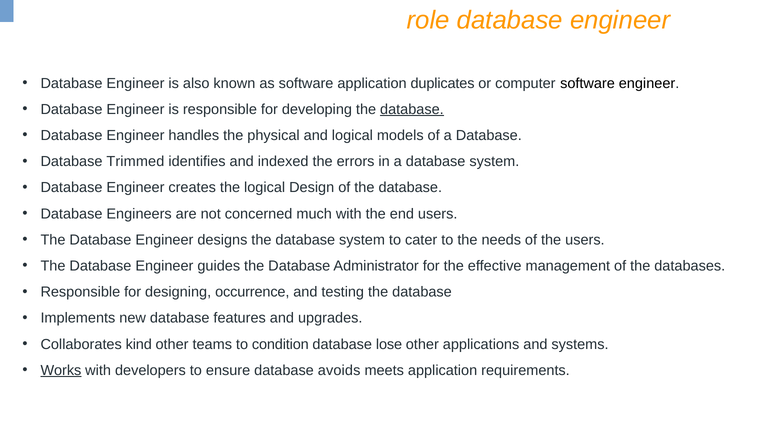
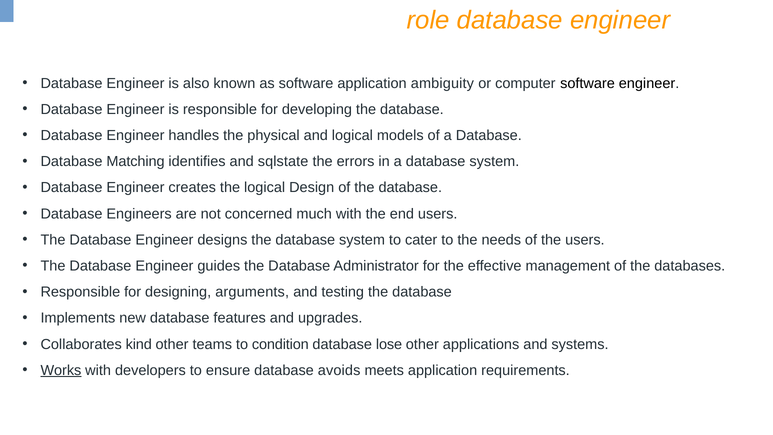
duplicates: duplicates -> ambiguity
database at (412, 109) underline: present -> none
Trimmed: Trimmed -> Matching
indexed: indexed -> sqlstate
occurrence: occurrence -> arguments
